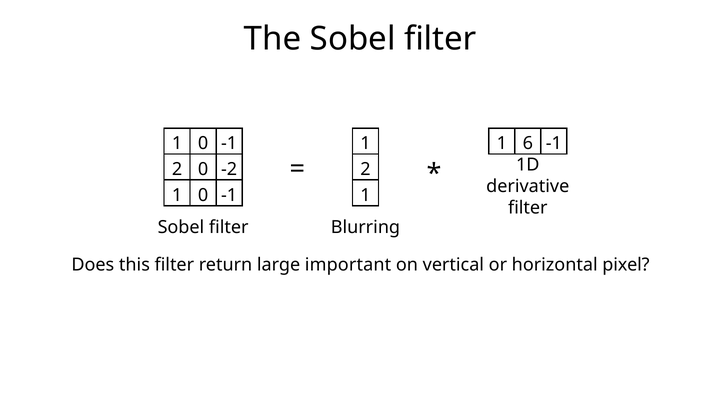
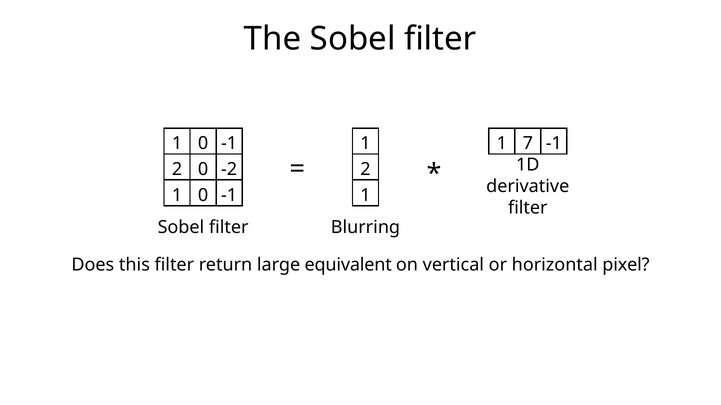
6: 6 -> 7
important: important -> equivalent
